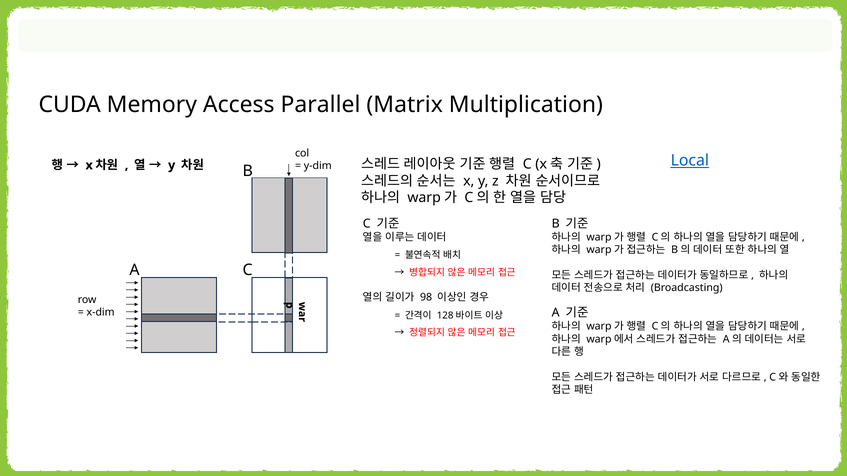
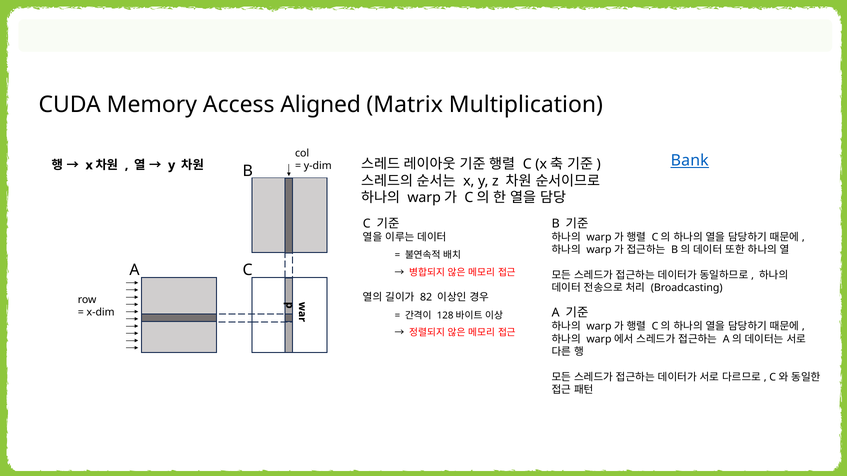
Parallel: Parallel -> Aligned
Local: Local -> Bank
98: 98 -> 82
